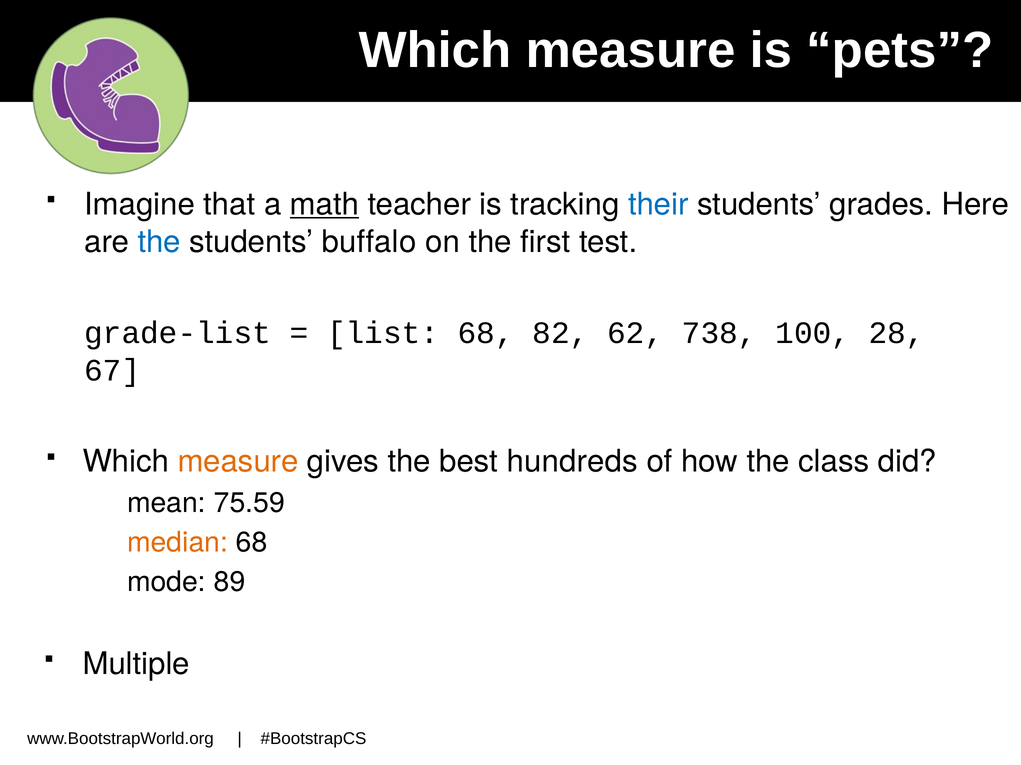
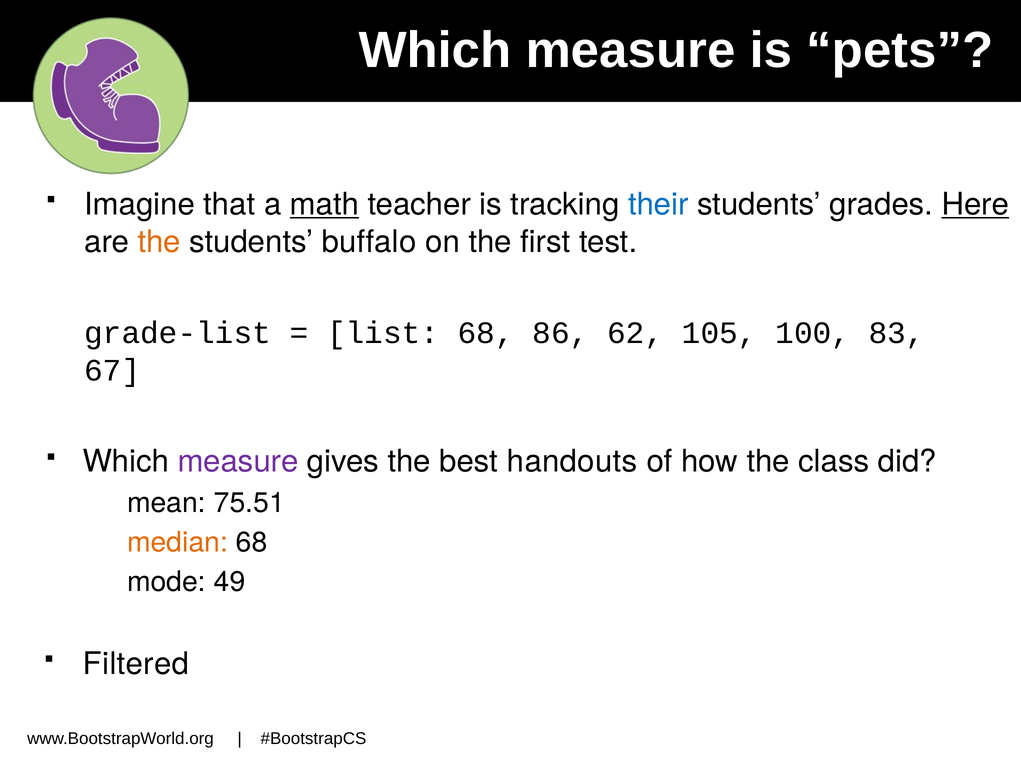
Here underline: none -> present
the at (159, 242) colour: blue -> orange
82: 82 -> 86
738: 738 -> 105
28: 28 -> 83
measure at (238, 462) colour: orange -> purple
hundreds: hundreds -> handouts
75.59: 75.59 -> 75.51
89: 89 -> 49
Multiple: Multiple -> Filtered
